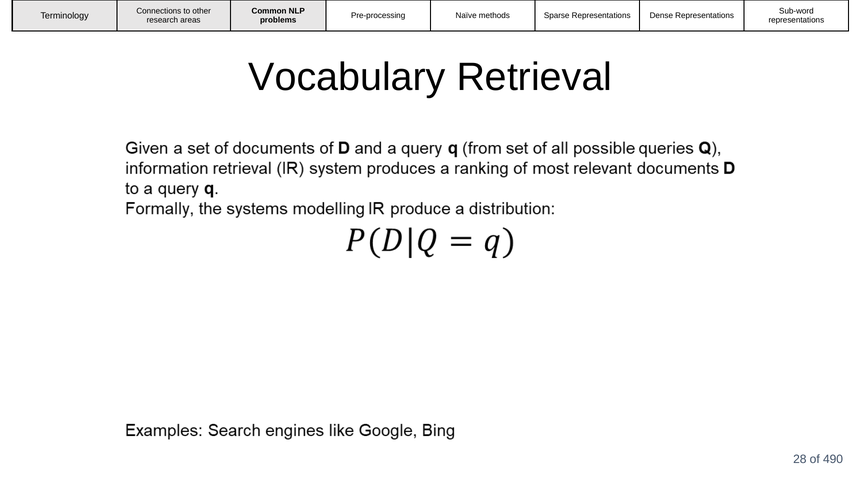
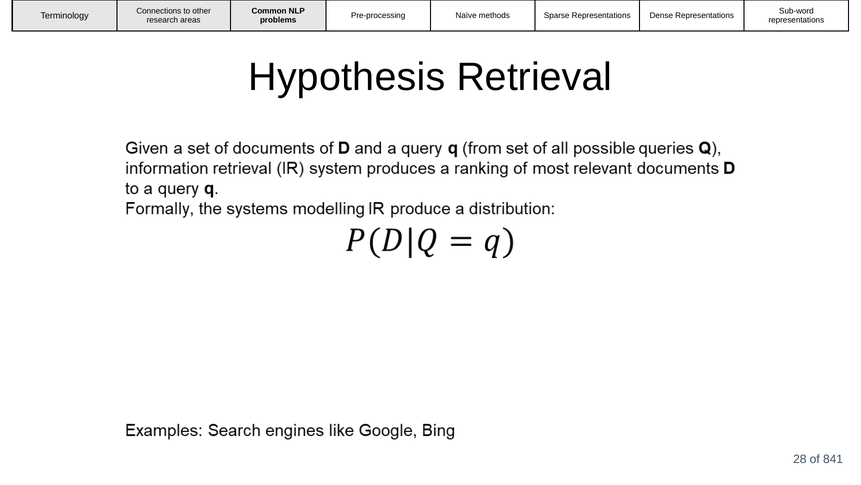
Vocabulary: Vocabulary -> Hypothesis
490: 490 -> 841
